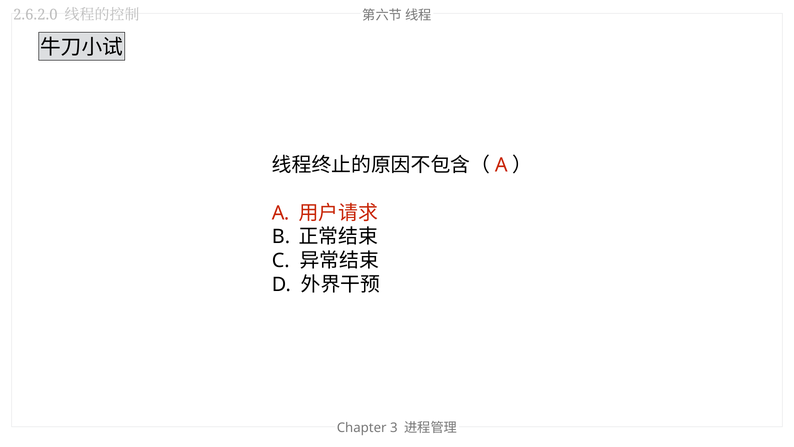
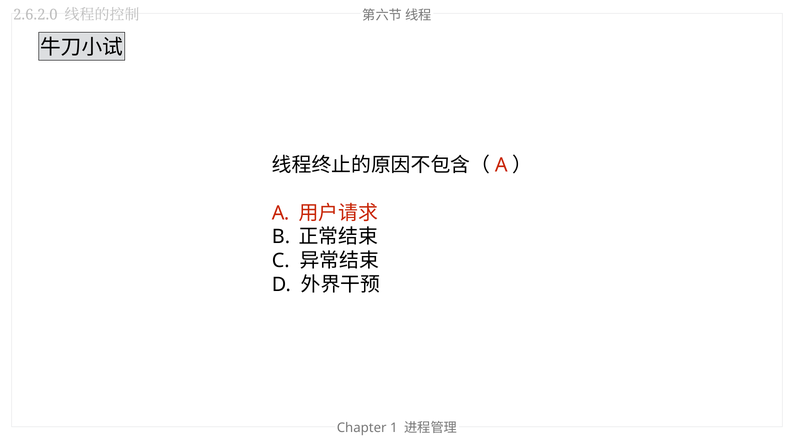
3: 3 -> 1
